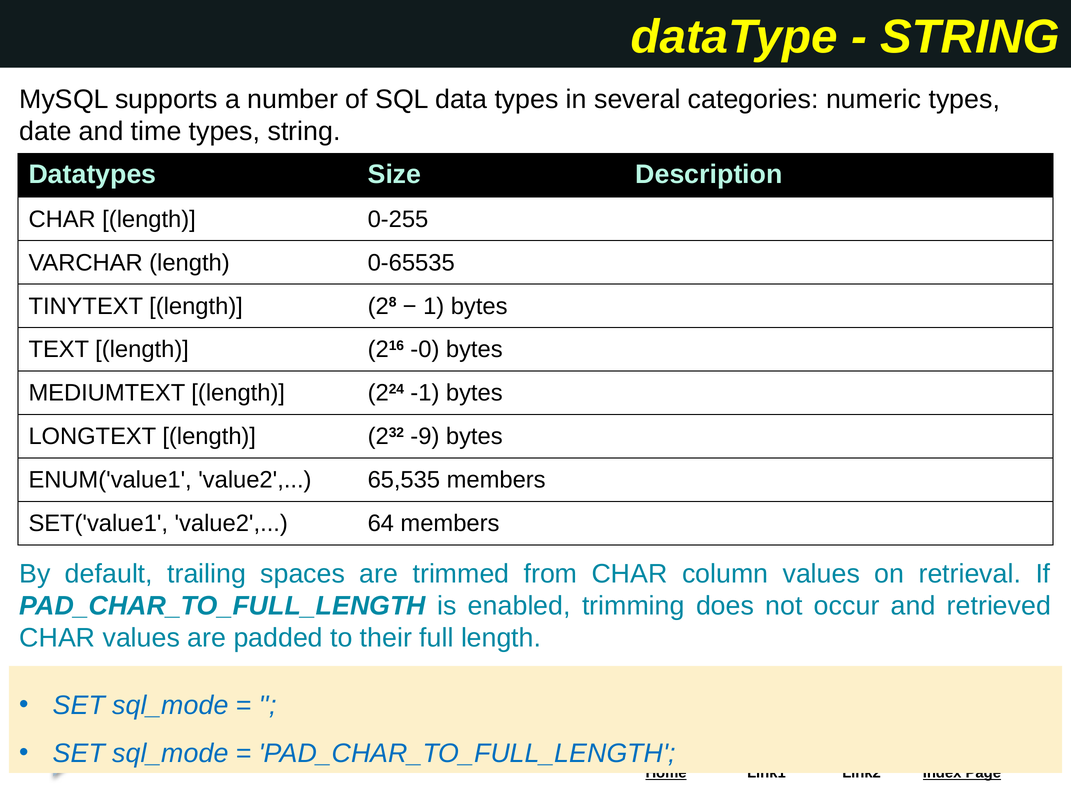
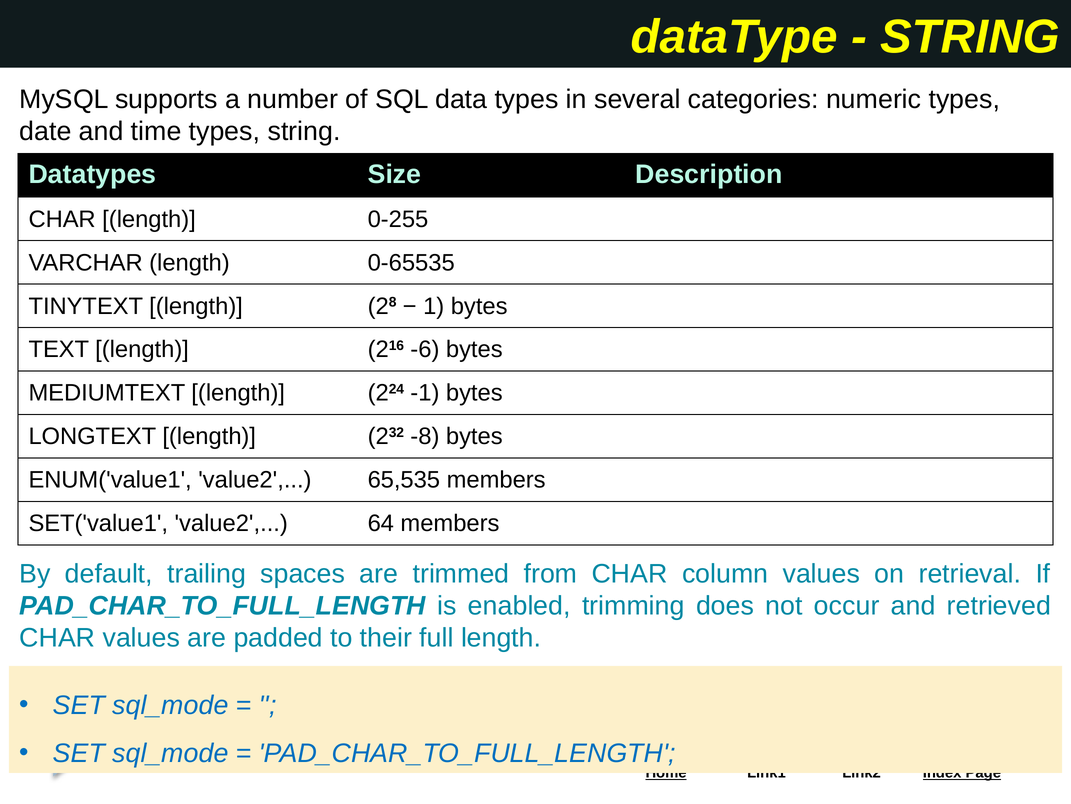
-0: -0 -> -6
-9: -9 -> -8
